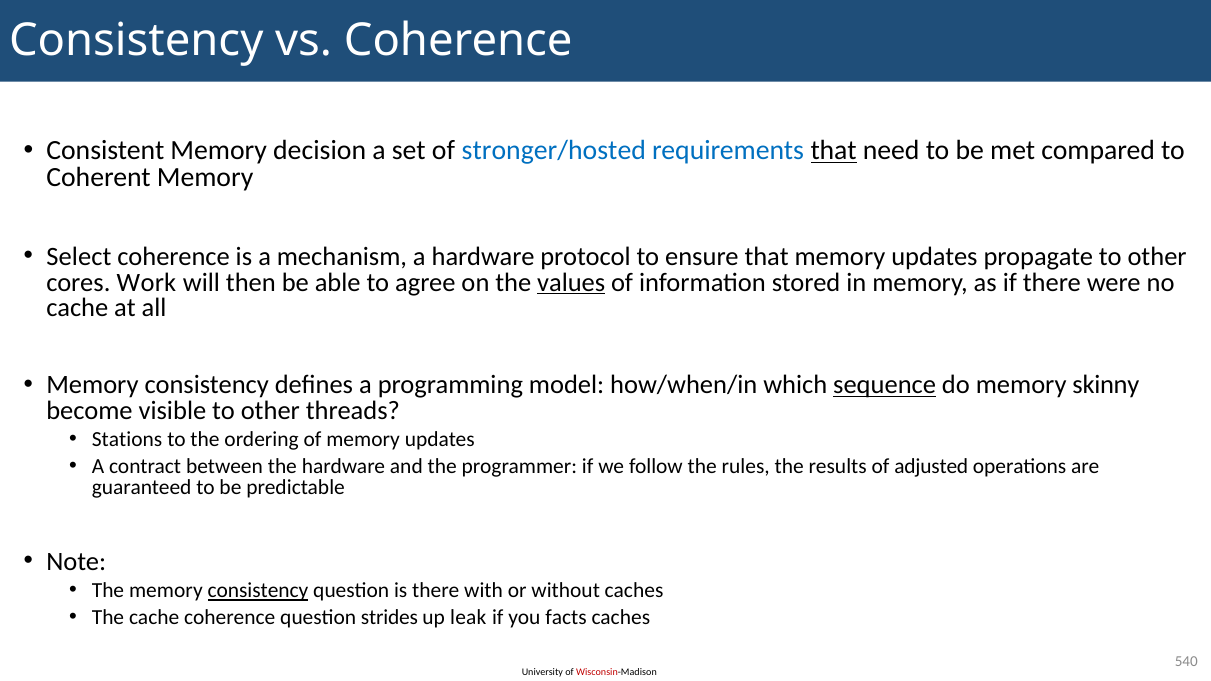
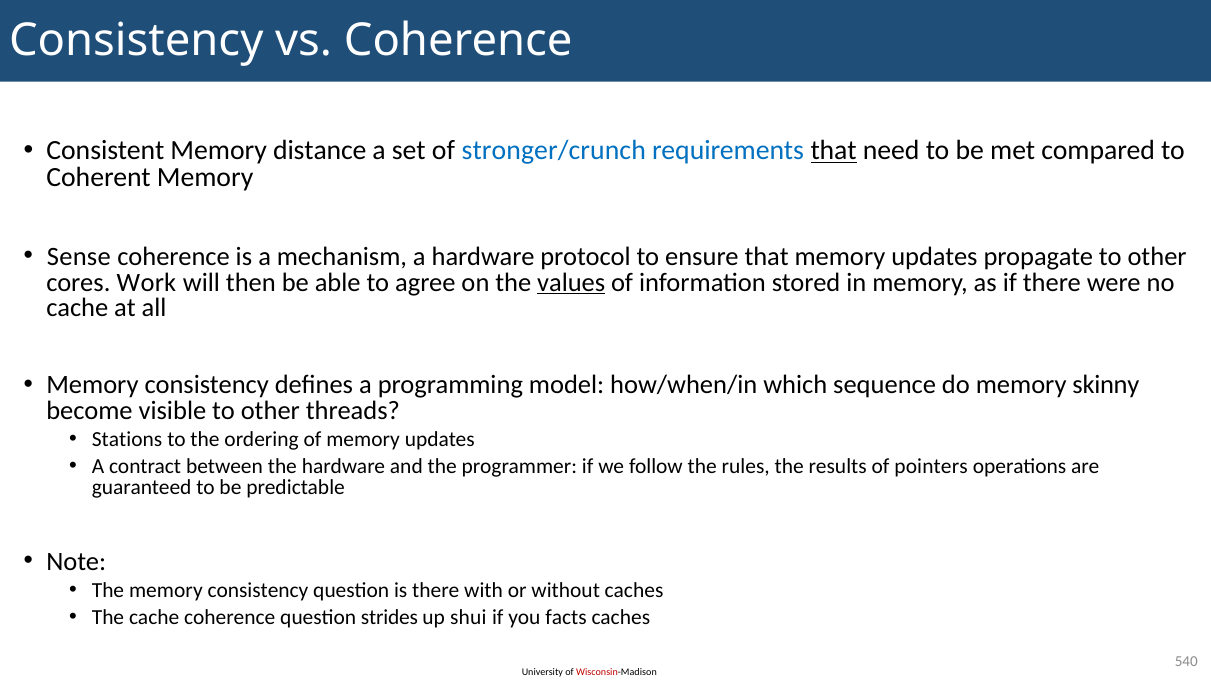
decision: decision -> distance
stronger/hosted: stronger/hosted -> stronger/crunch
Select: Select -> Sense
sequence underline: present -> none
adjusted: adjusted -> pointers
consistency at (258, 591) underline: present -> none
leak: leak -> shui
